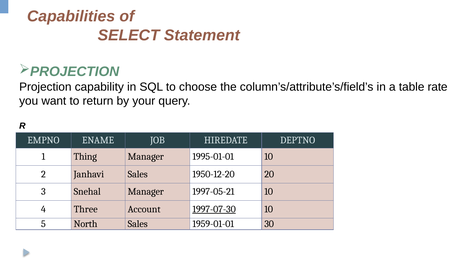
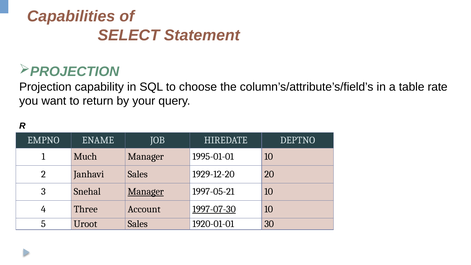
Thing: Thing -> Much
1950-12-20: 1950-12-20 -> 1929-12-20
Manager at (146, 192) underline: none -> present
North: North -> Uroot
1959-01-01: 1959-01-01 -> 1920-01-01
